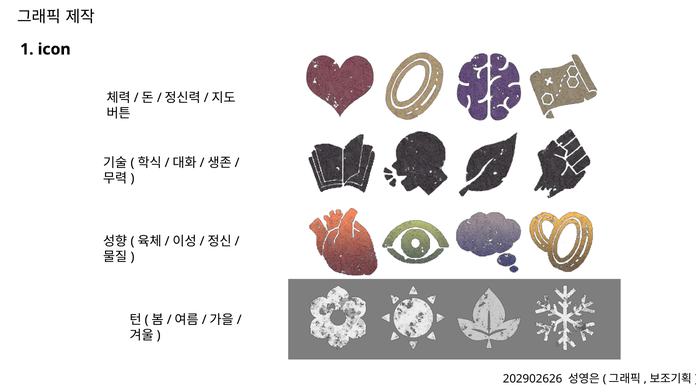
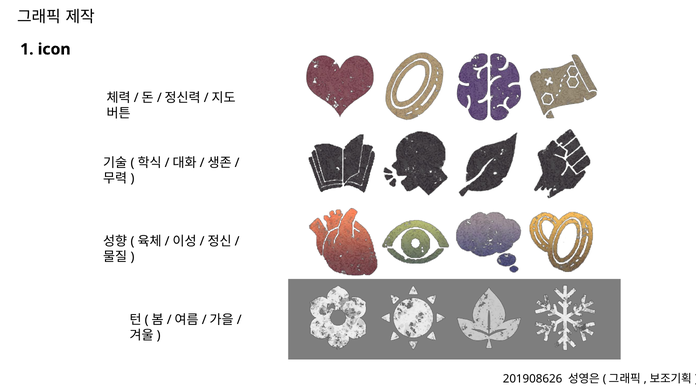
202902626: 202902626 -> 201908626
